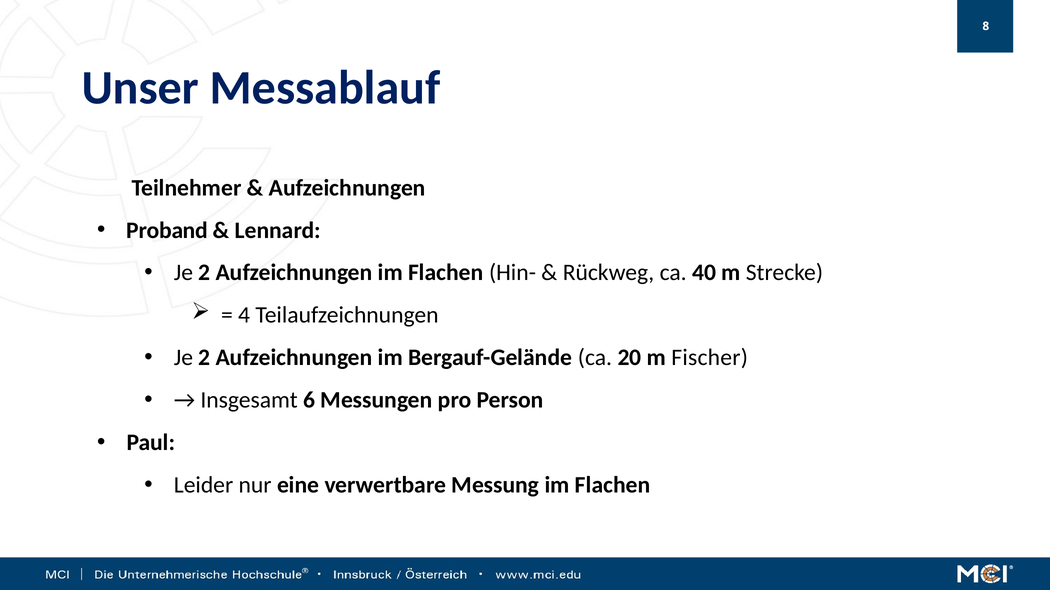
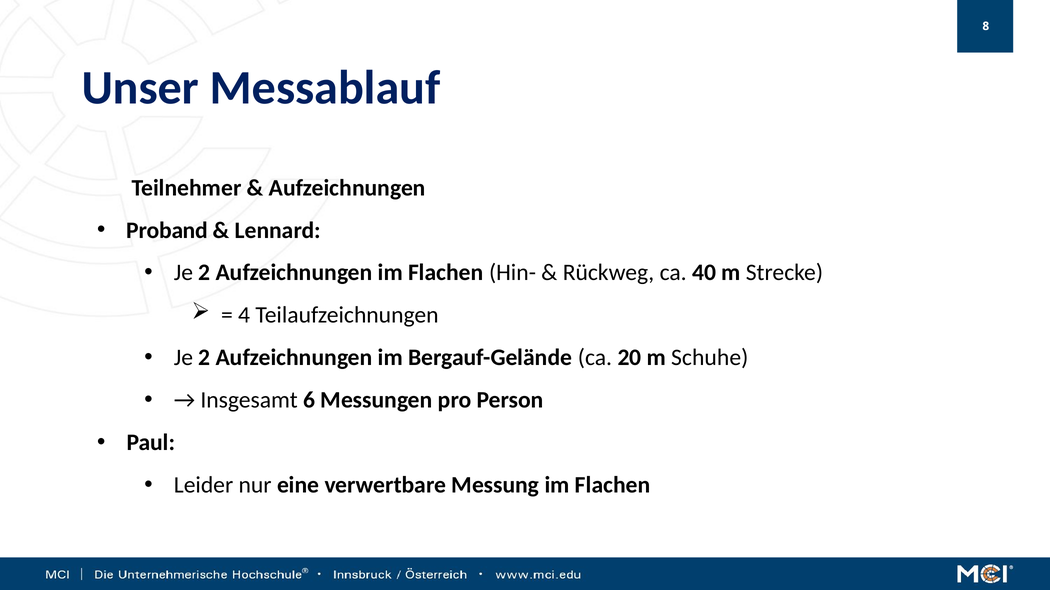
Fischer: Fischer -> Schuhe
